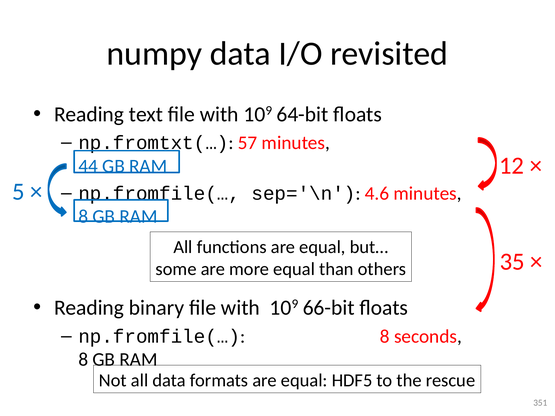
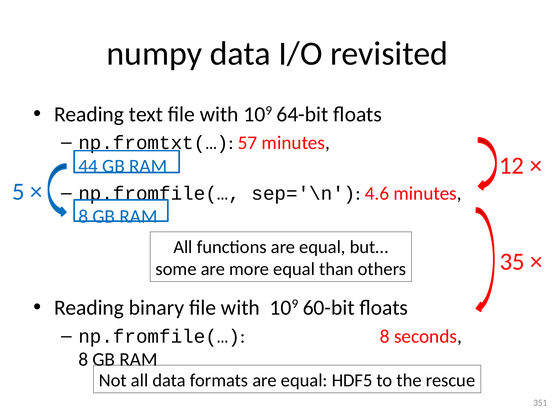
66-bit: 66-bit -> 60-bit
